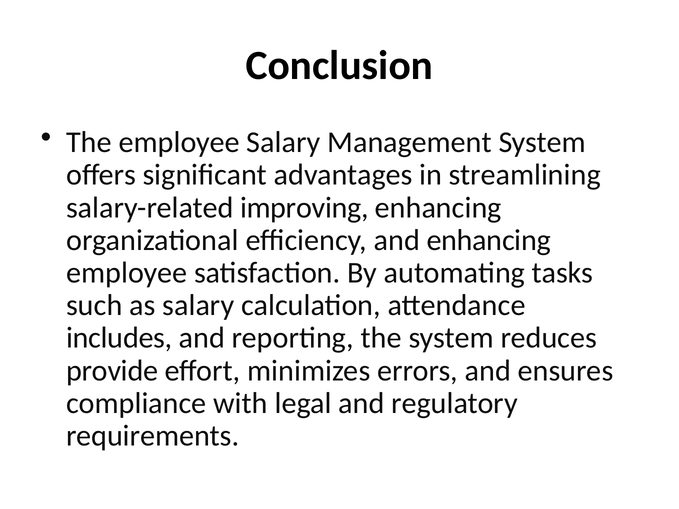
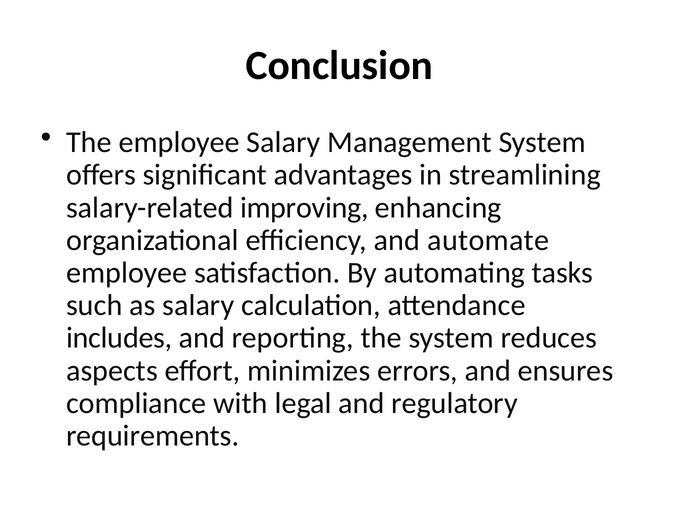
and enhancing: enhancing -> automate
provide: provide -> aspects
